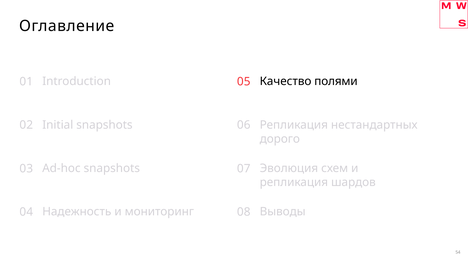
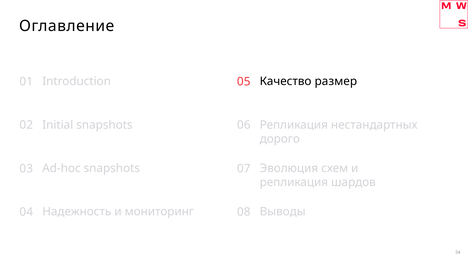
полями: полями -> размер
